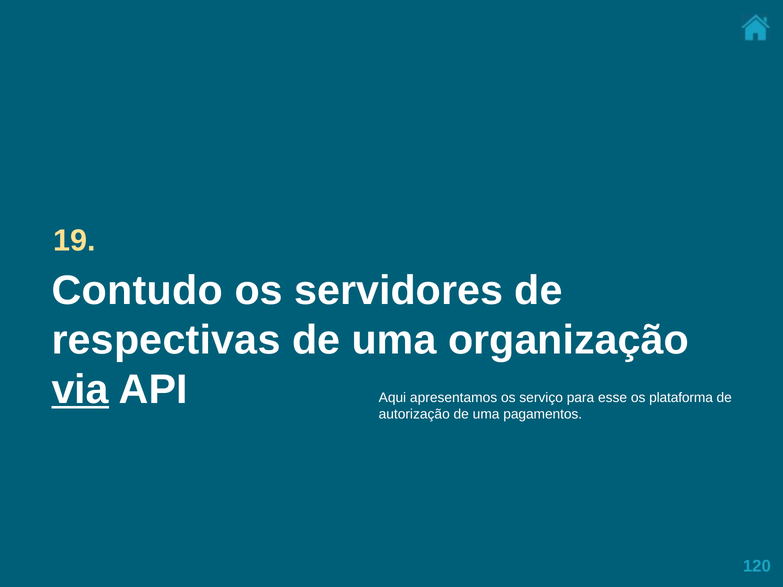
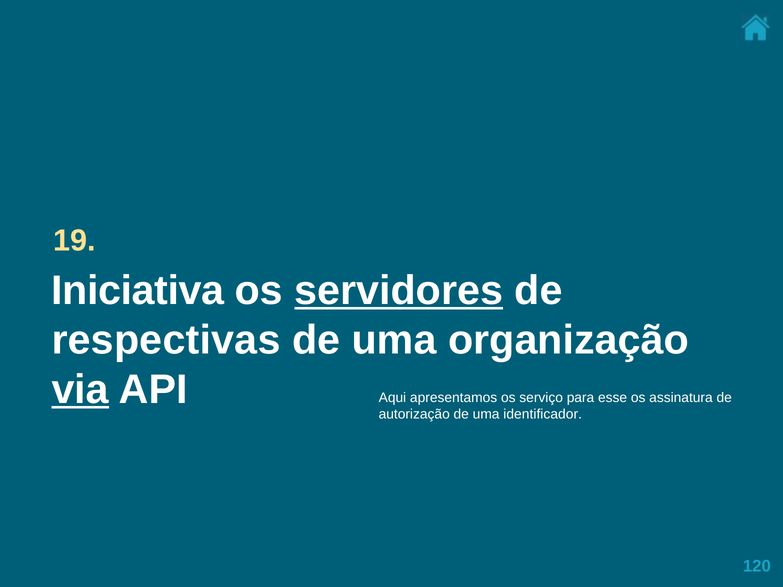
Contudo: Contudo -> Iniciativa
servidores underline: none -> present
plataforma: plataforma -> assinatura
pagamentos: pagamentos -> identificador
